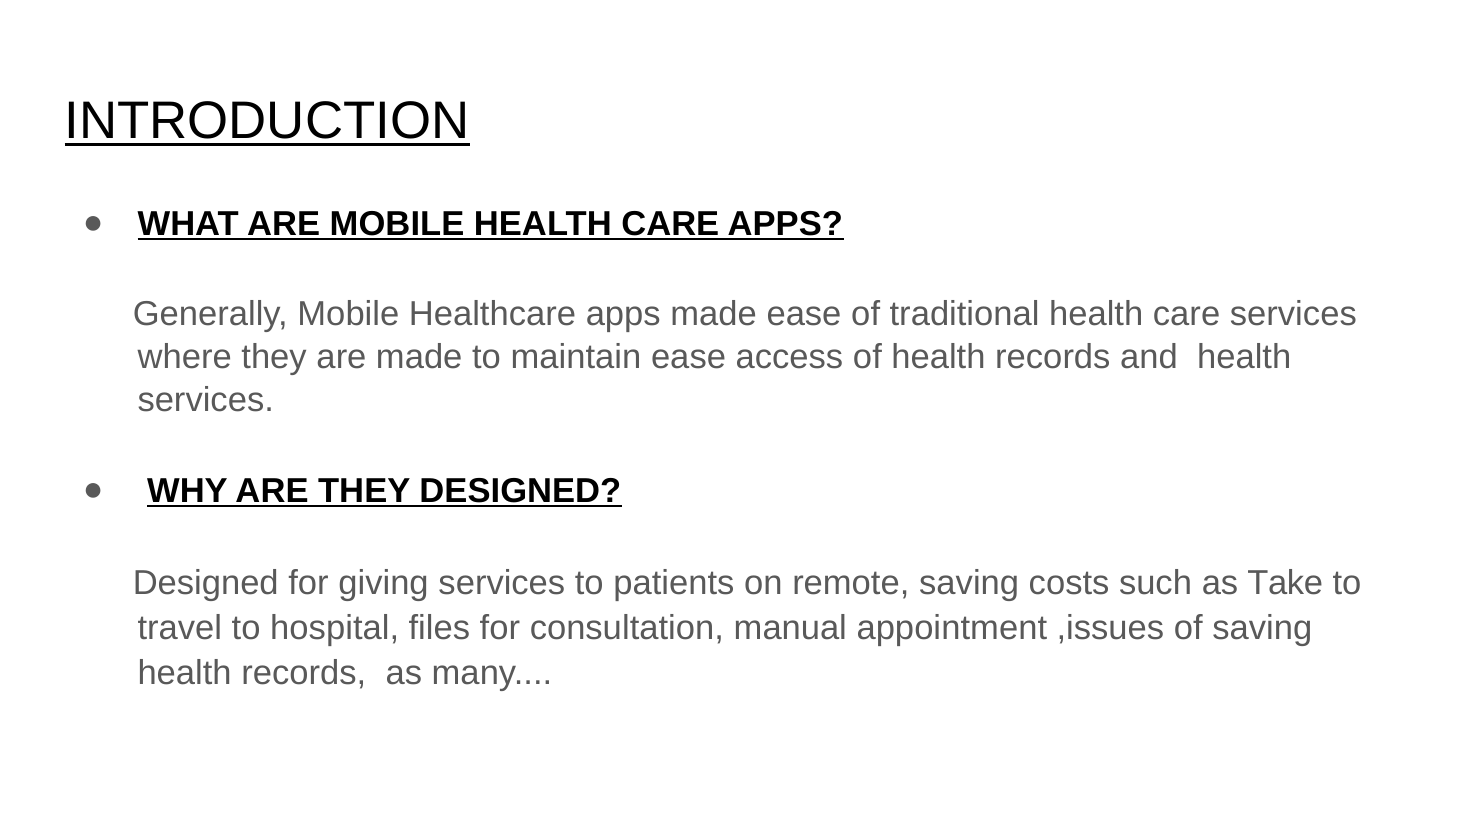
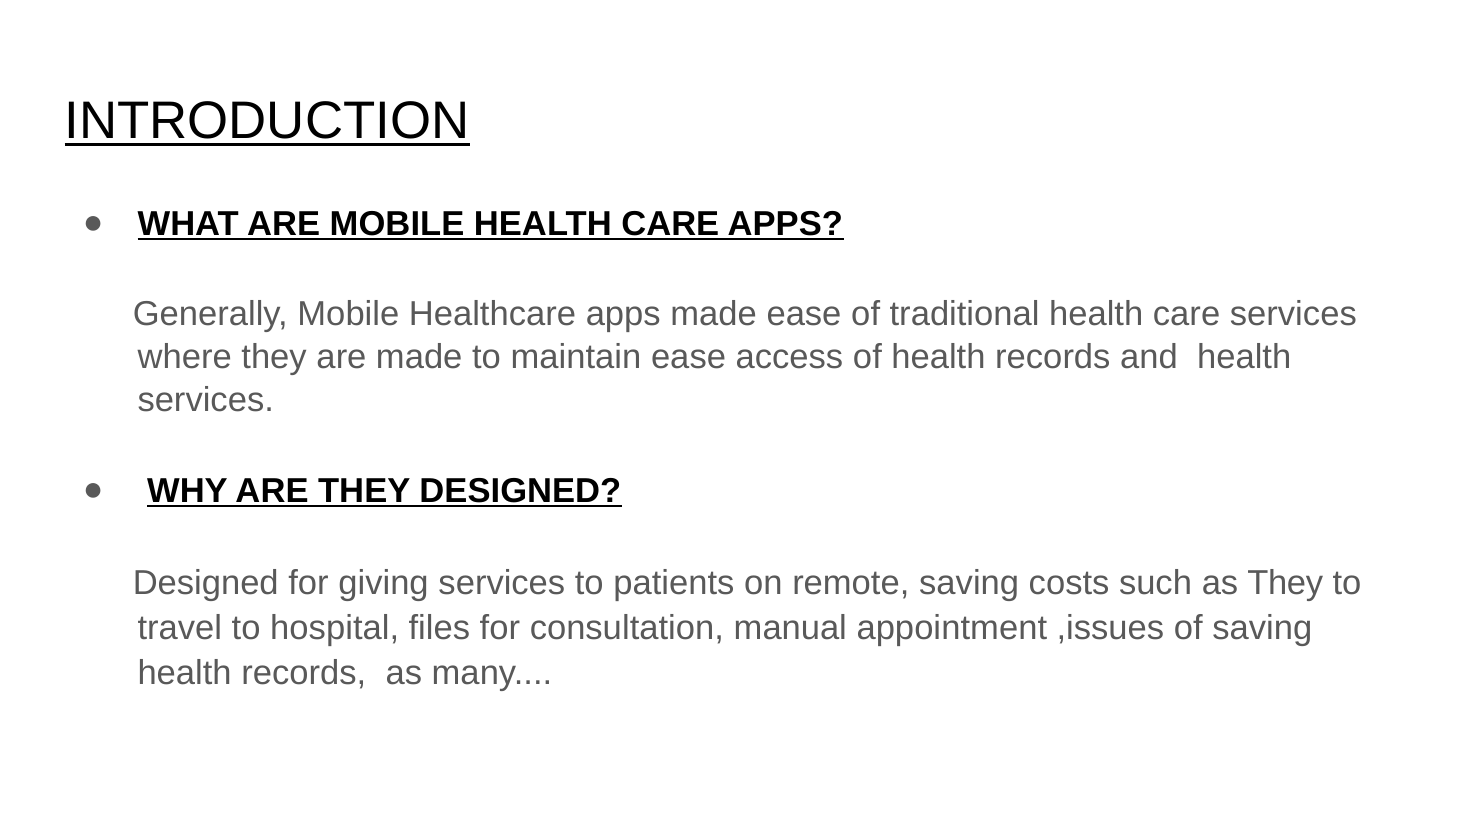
as Take: Take -> They
